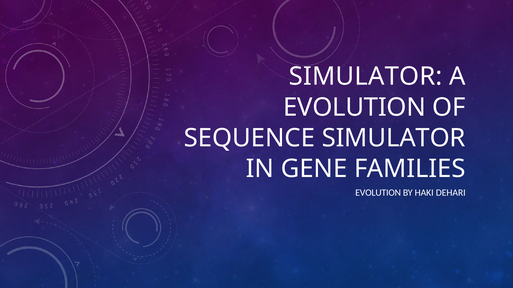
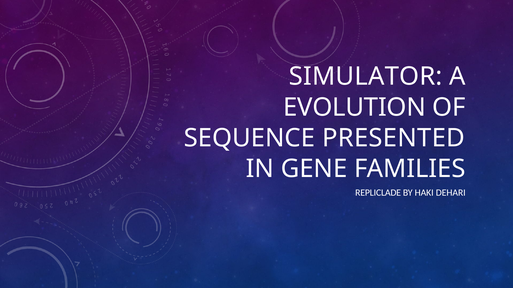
SEQUENCE SIMULATOR: SIMULATOR -> PRESENTED
EVOLUTION at (378, 193): EVOLUTION -> REPLICLADE
